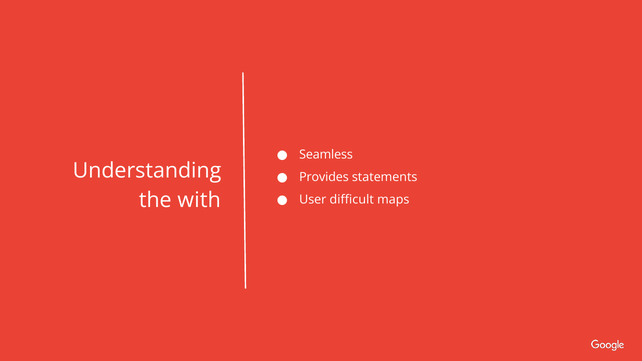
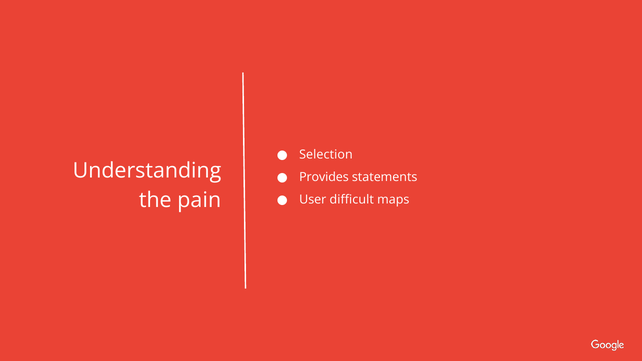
Seamless: Seamless -> Selection
with: with -> pain
